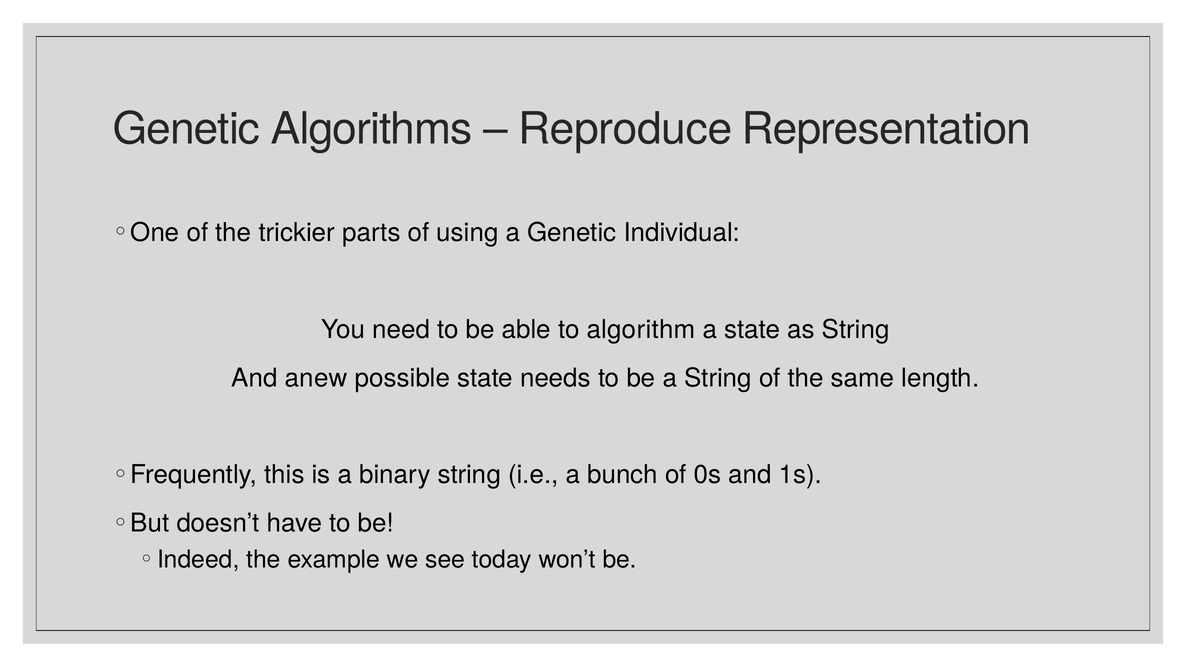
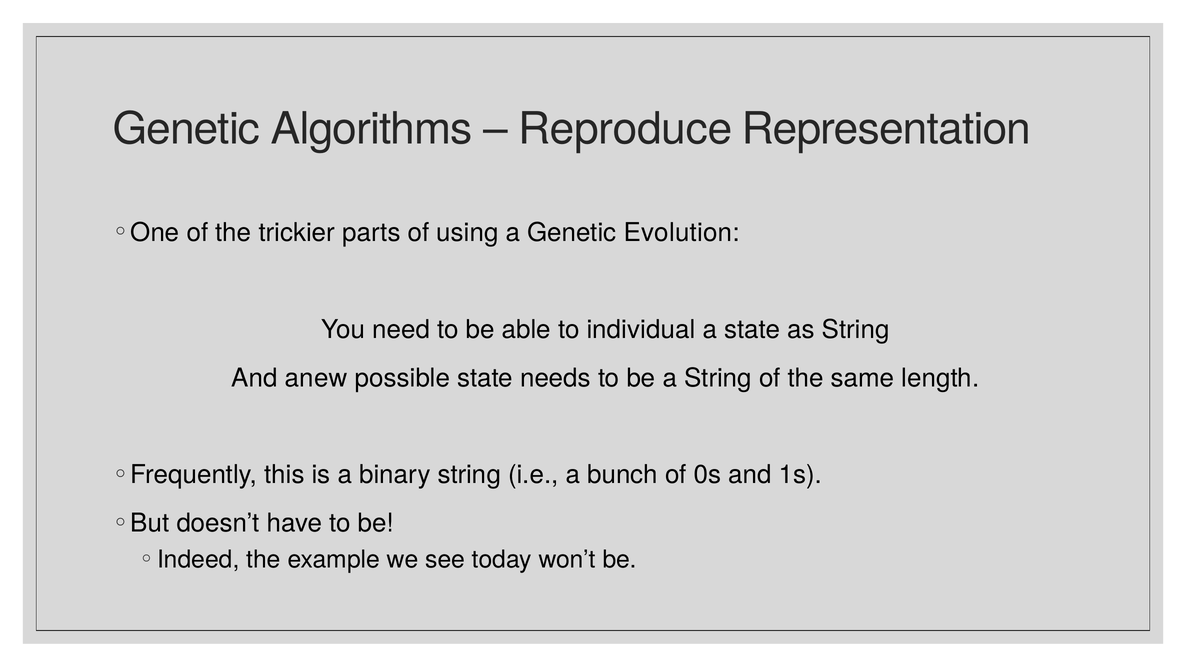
Individual: Individual -> Evolution
algorithm: algorithm -> individual
